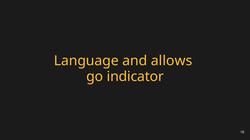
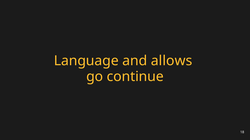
indicator: indicator -> continue
